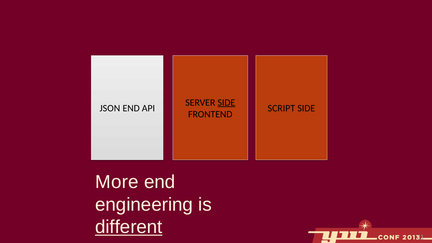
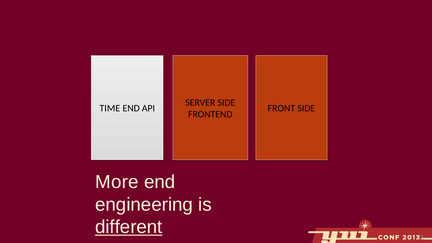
SIDE at (226, 102) underline: present -> none
JSON: JSON -> TIME
SCRIPT: SCRIPT -> FRONT
